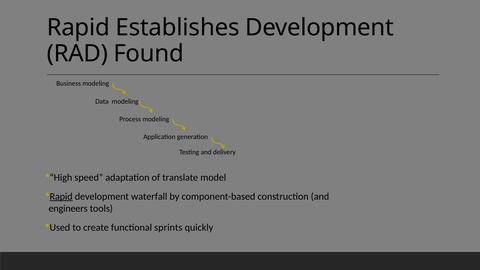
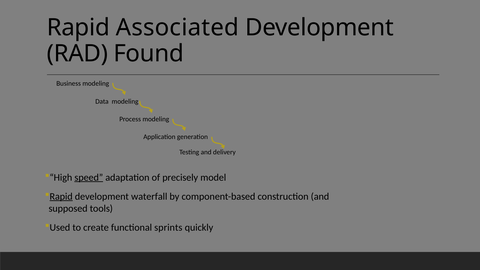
Establishes: Establishes -> Associated
speed underline: none -> present
translate: translate -> precisely
engineers: engineers -> supposed
